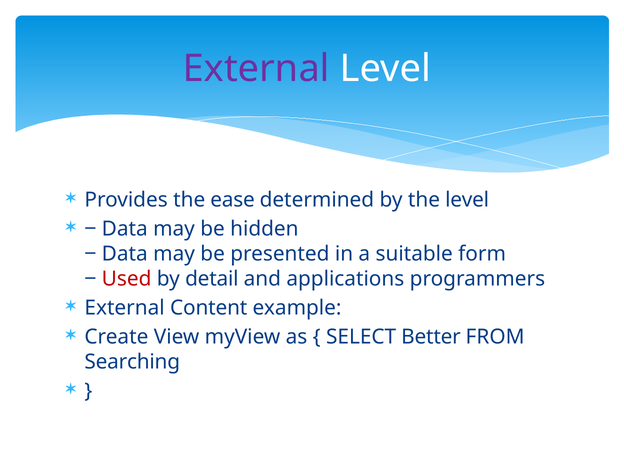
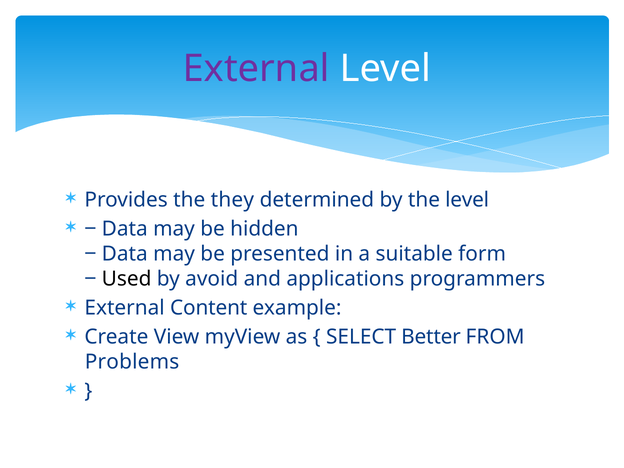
ease: ease -> they
Used colour: red -> black
detail: detail -> avoid
Searching: Searching -> Problems
